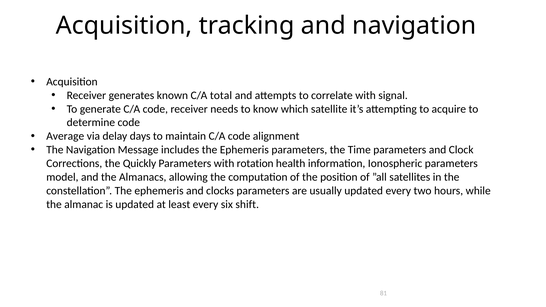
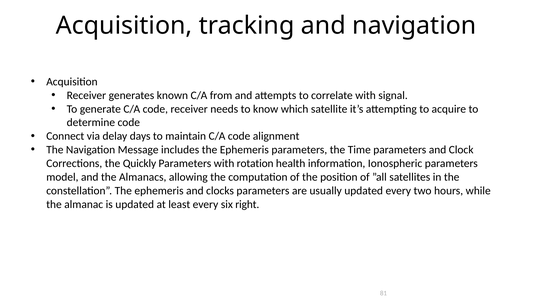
total: total -> from
Average: Average -> Connect
shift: shift -> right
